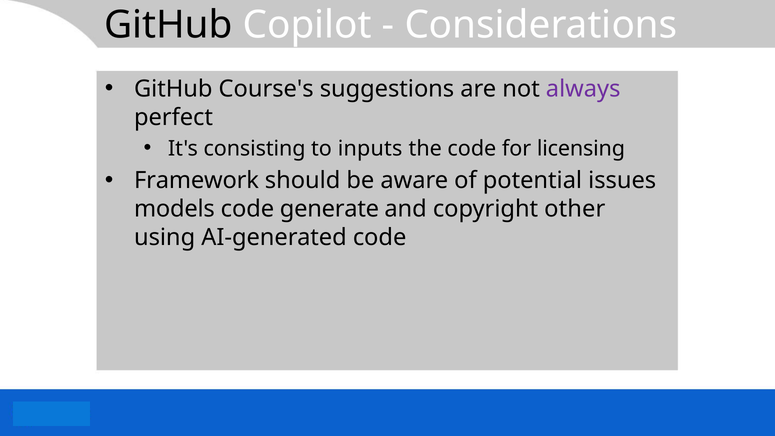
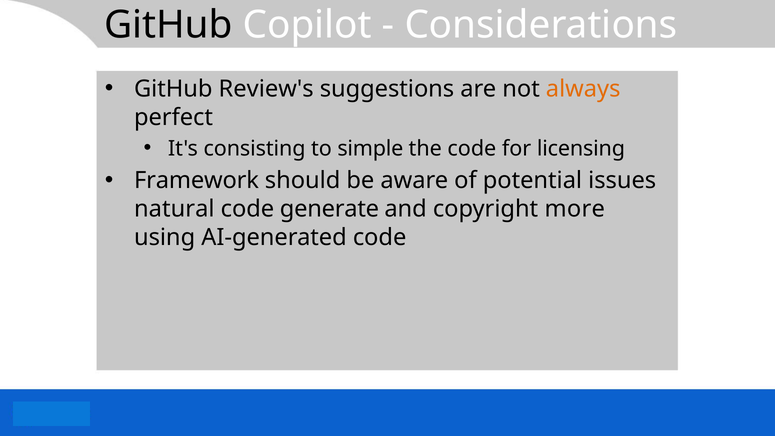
Course's: Course's -> Review's
always colour: purple -> orange
inputs: inputs -> simple
models: models -> natural
other: other -> more
